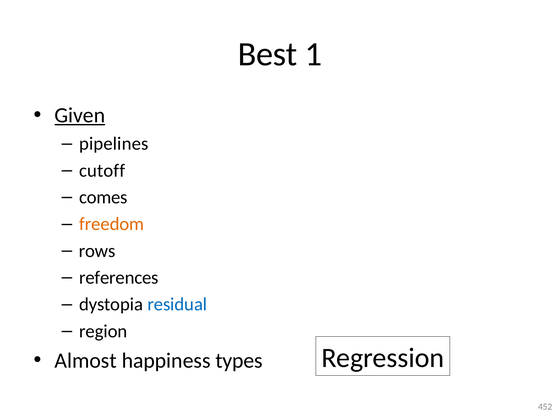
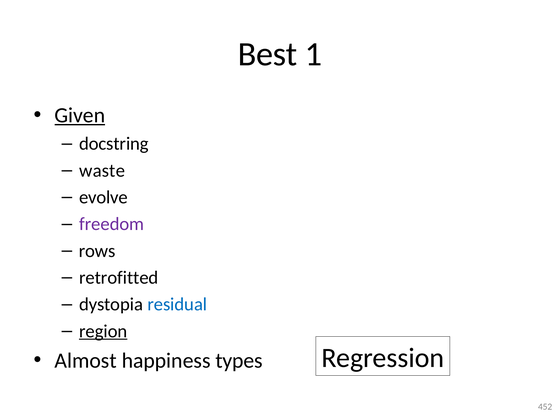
pipelines: pipelines -> docstring
cutoff: cutoff -> waste
comes: comes -> evolve
freedom colour: orange -> purple
references: references -> retrofitted
region underline: none -> present
